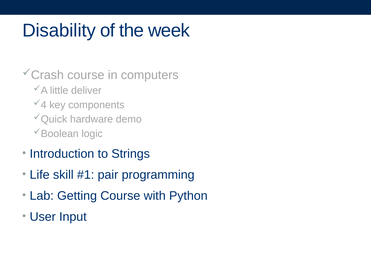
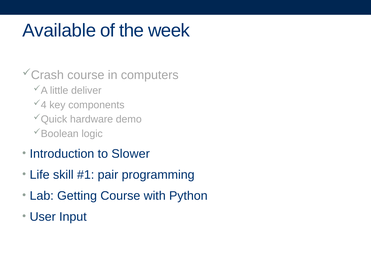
Disability: Disability -> Available
Strings: Strings -> Slower
